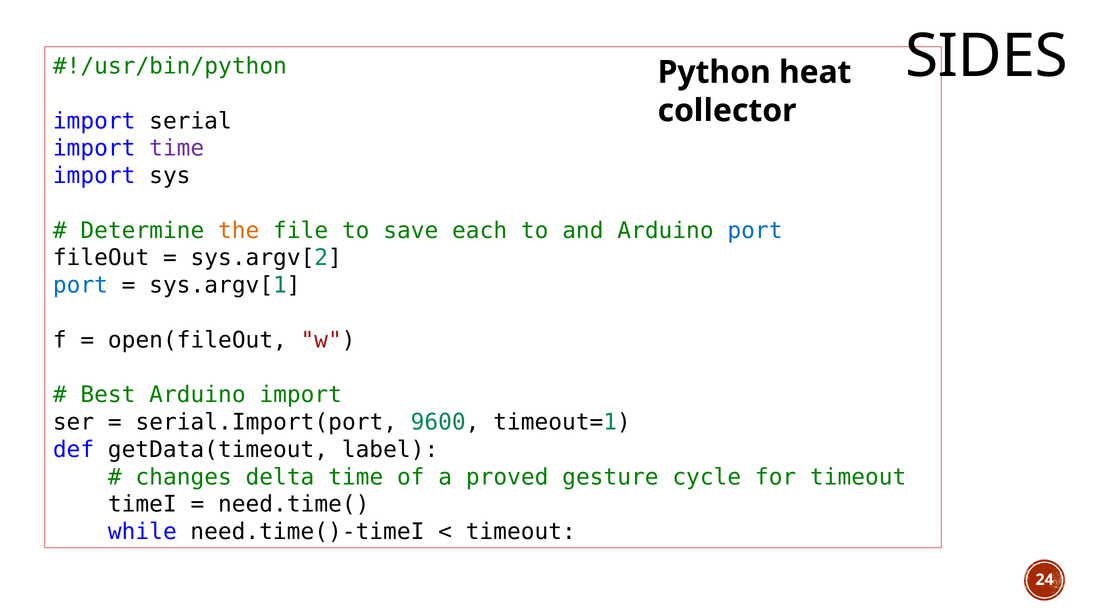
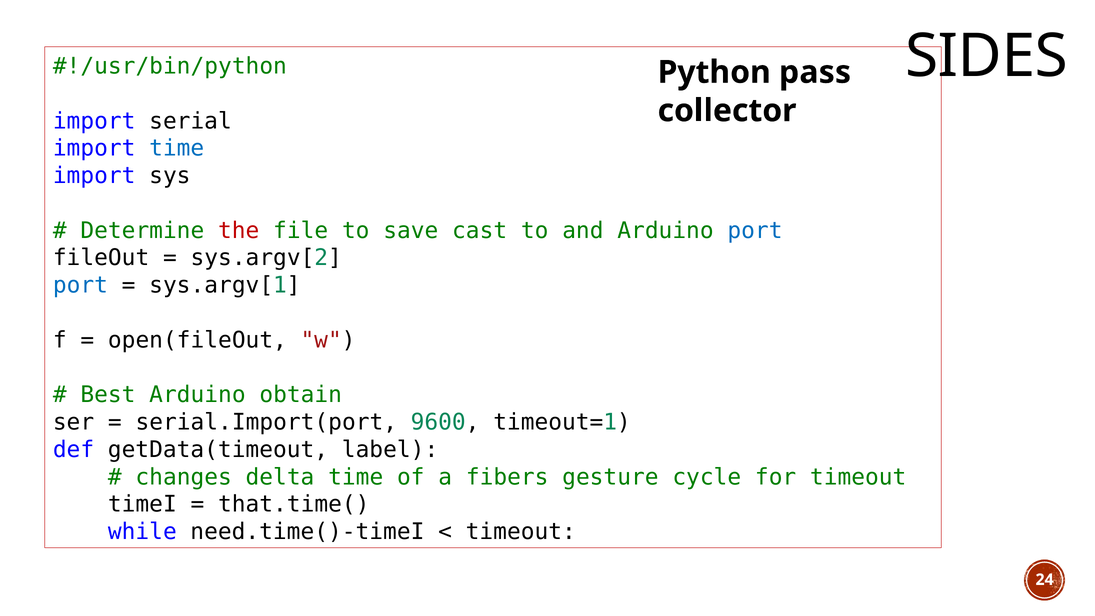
heat: heat -> pass
time at (177, 148) colour: purple -> blue
the colour: orange -> red
each: each -> cast
Arduino import: import -> obtain
proved: proved -> fibers
need.time(: need.time( -> that.time(
